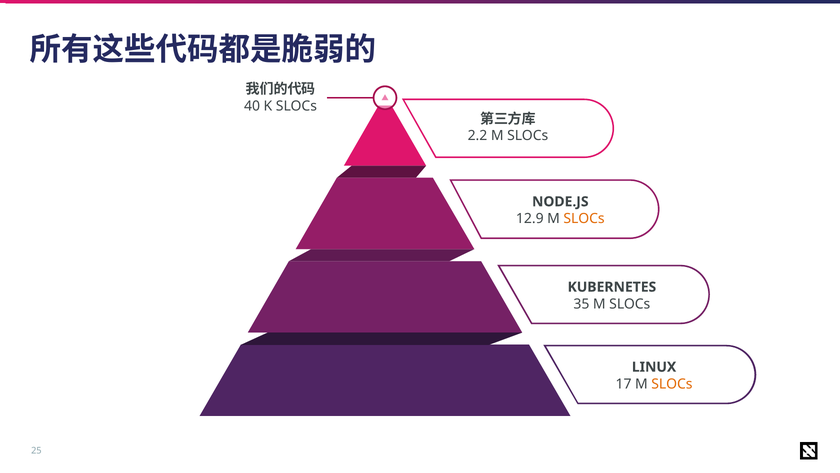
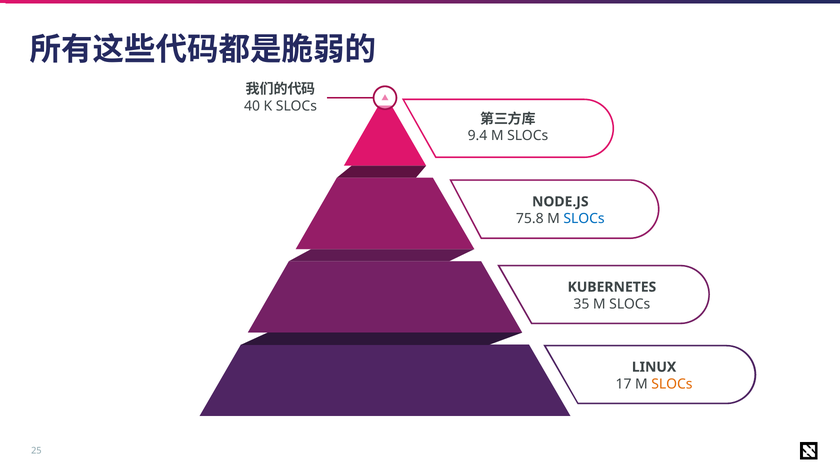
2.2: 2.2 -> 9.4
12.9: 12.9 -> 75.8
SLOCs at (584, 218) colour: orange -> blue
